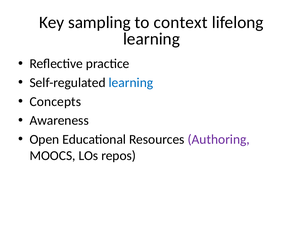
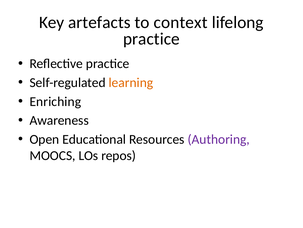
sampling: sampling -> artefacts
learning at (151, 39): learning -> practice
learning at (131, 82) colour: blue -> orange
Concepts: Concepts -> Enriching
